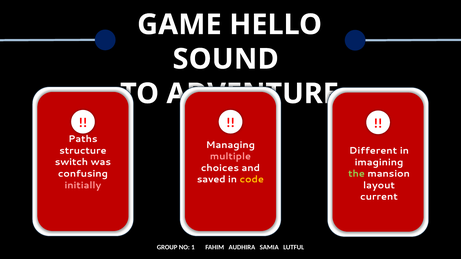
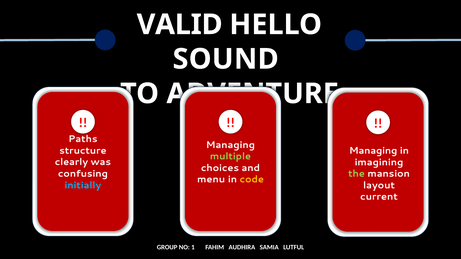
GAME: GAME -> VALID
Different at (373, 151): Different -> Managing
multiple colour: pink -> light green
switch: switch -> clearly
saved: saved -> menu
initially colour: pink -> light blue
